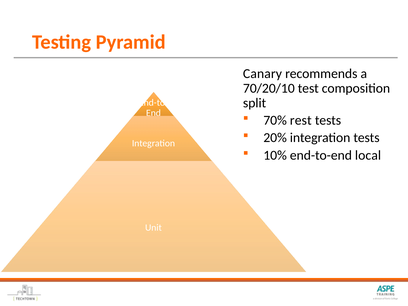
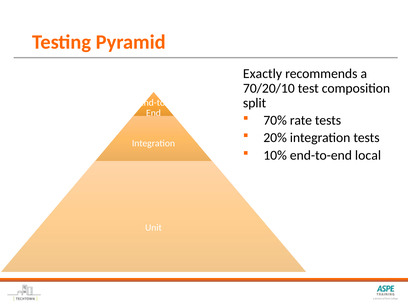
Canary: Canary -> Exactly
rest: rest -> rate
